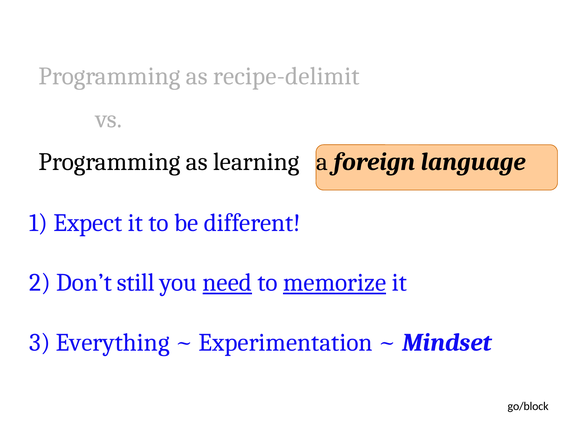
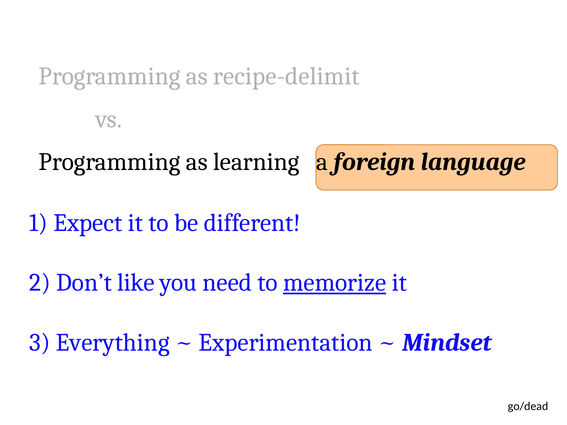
still: still -> like
need underline: present -> none
go/block: go/block -> go/dead
